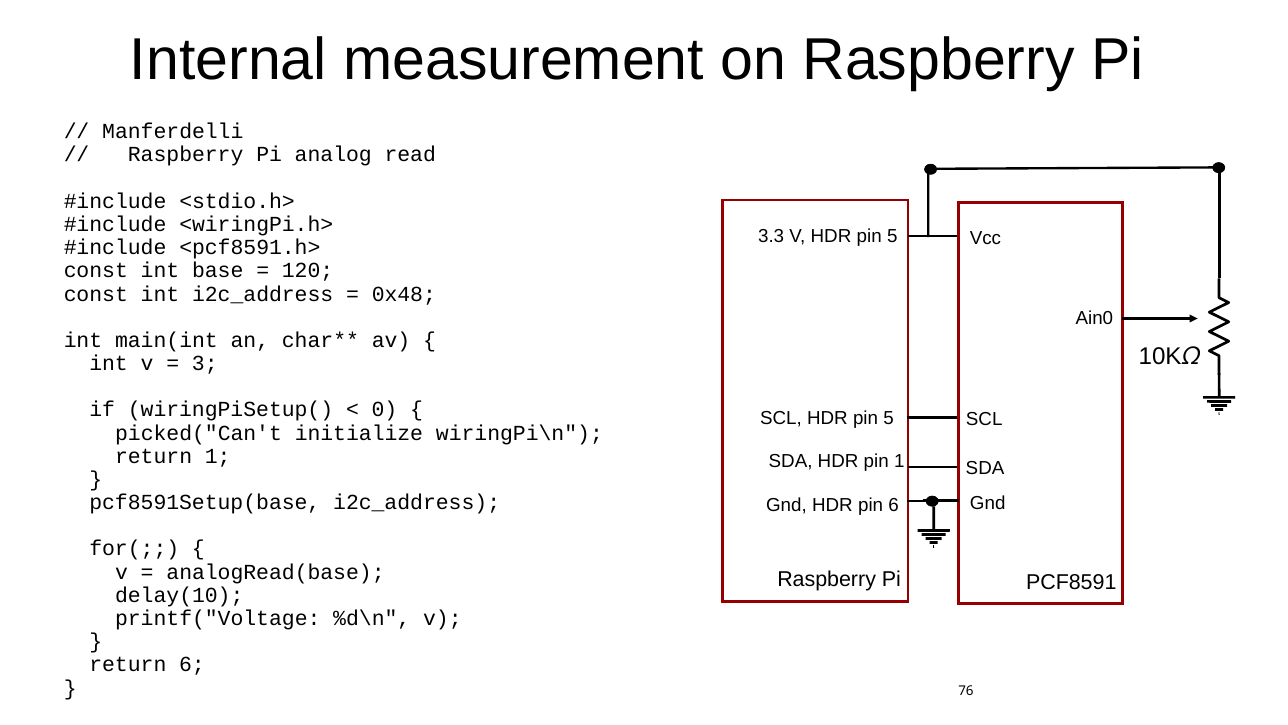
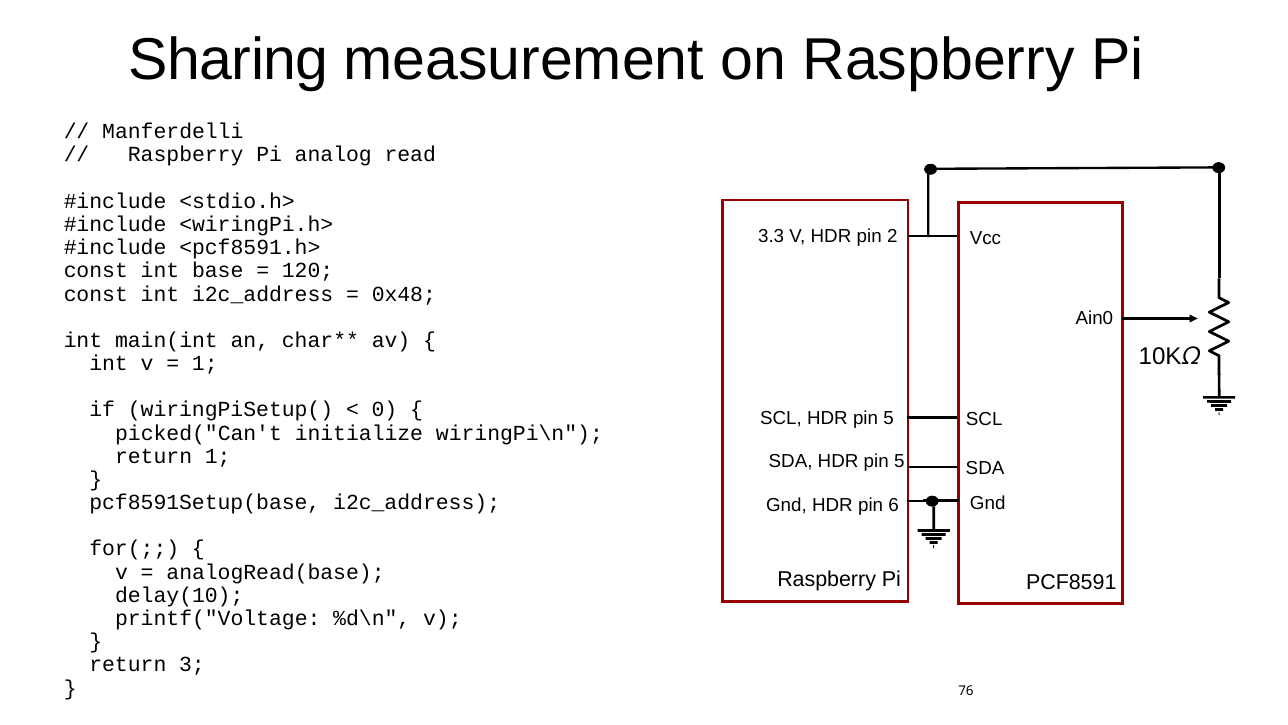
Internal: Internal -> Sharing
V HDR pin 5: 5 -> 2
3 at (205, 363): 3 -> 1
SDA HDR pin 1: 1 -> 5
return 6: 6 -> 3
